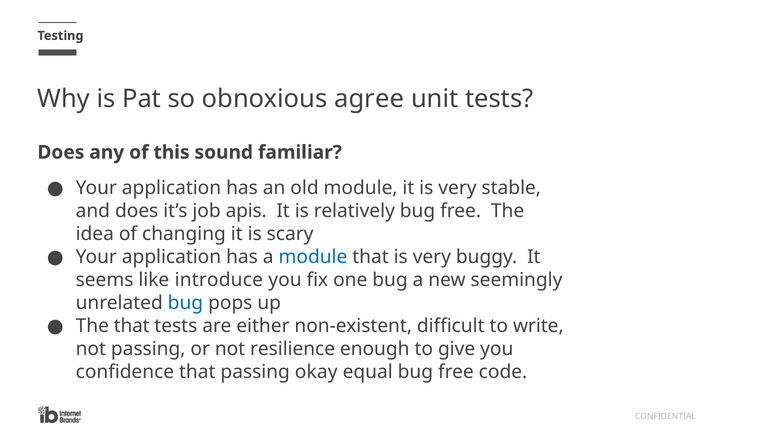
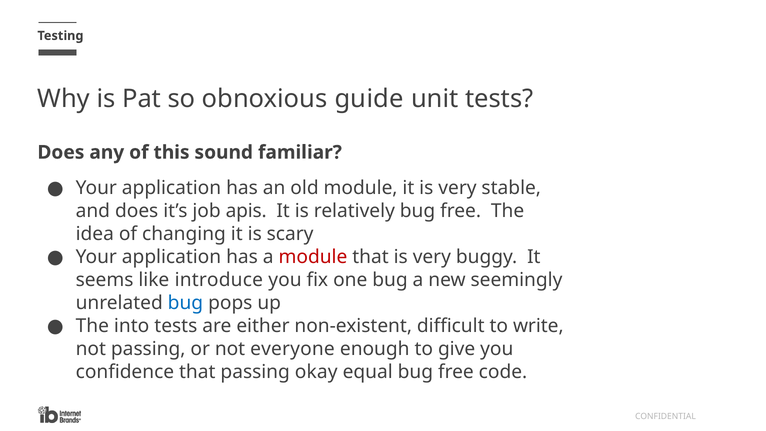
agree: agree -> guide
module at (313, 257) colour: blue -> red
The that: that -> into
resilience: resilience -> everyone
